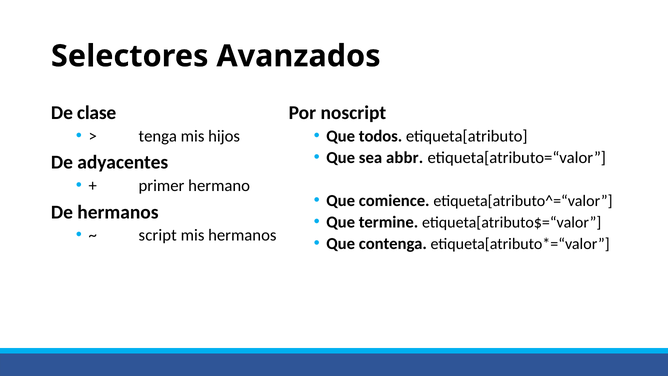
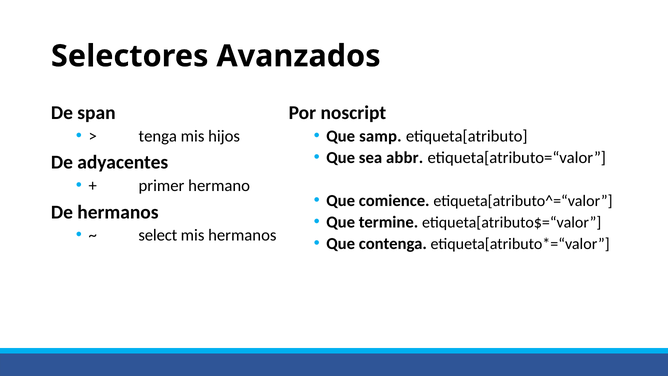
clase: clase -> span
todos: todos -> samp
script: script -> select
